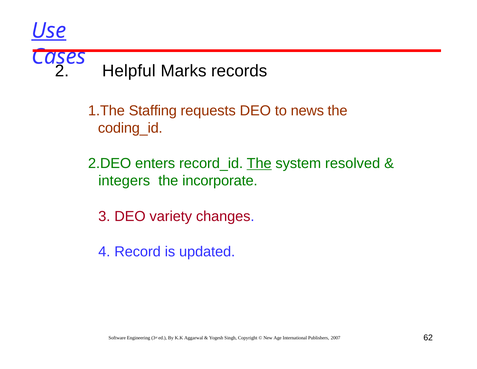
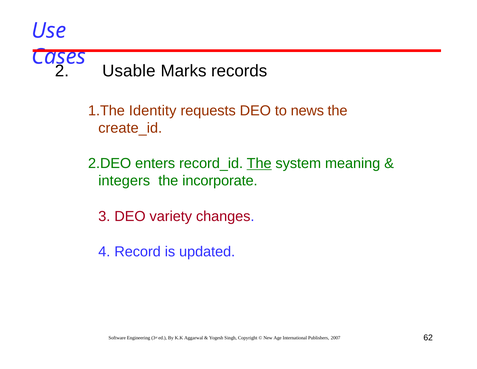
Use underline: present -> none
Helpful: Helpful -> Usable
Staffing: Staffing -> Identity
coding_id: coding_id -> create_id
resolved: resolved -> meaning
